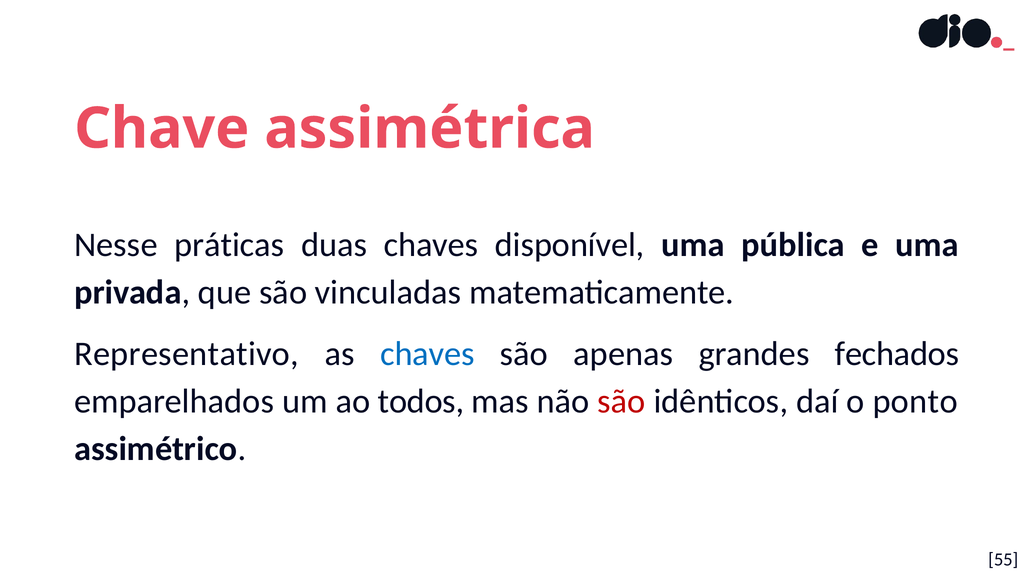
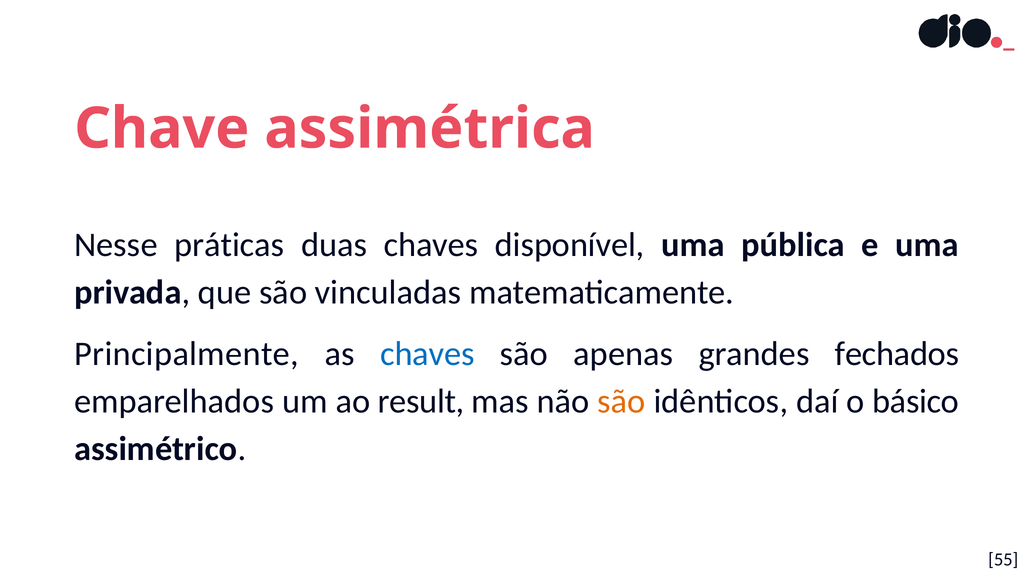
Representativo: Representativo -> Principalmente
todos: todos -> result
são at (622, 402) colour: red -> orange
ponto: ponto -> básico
